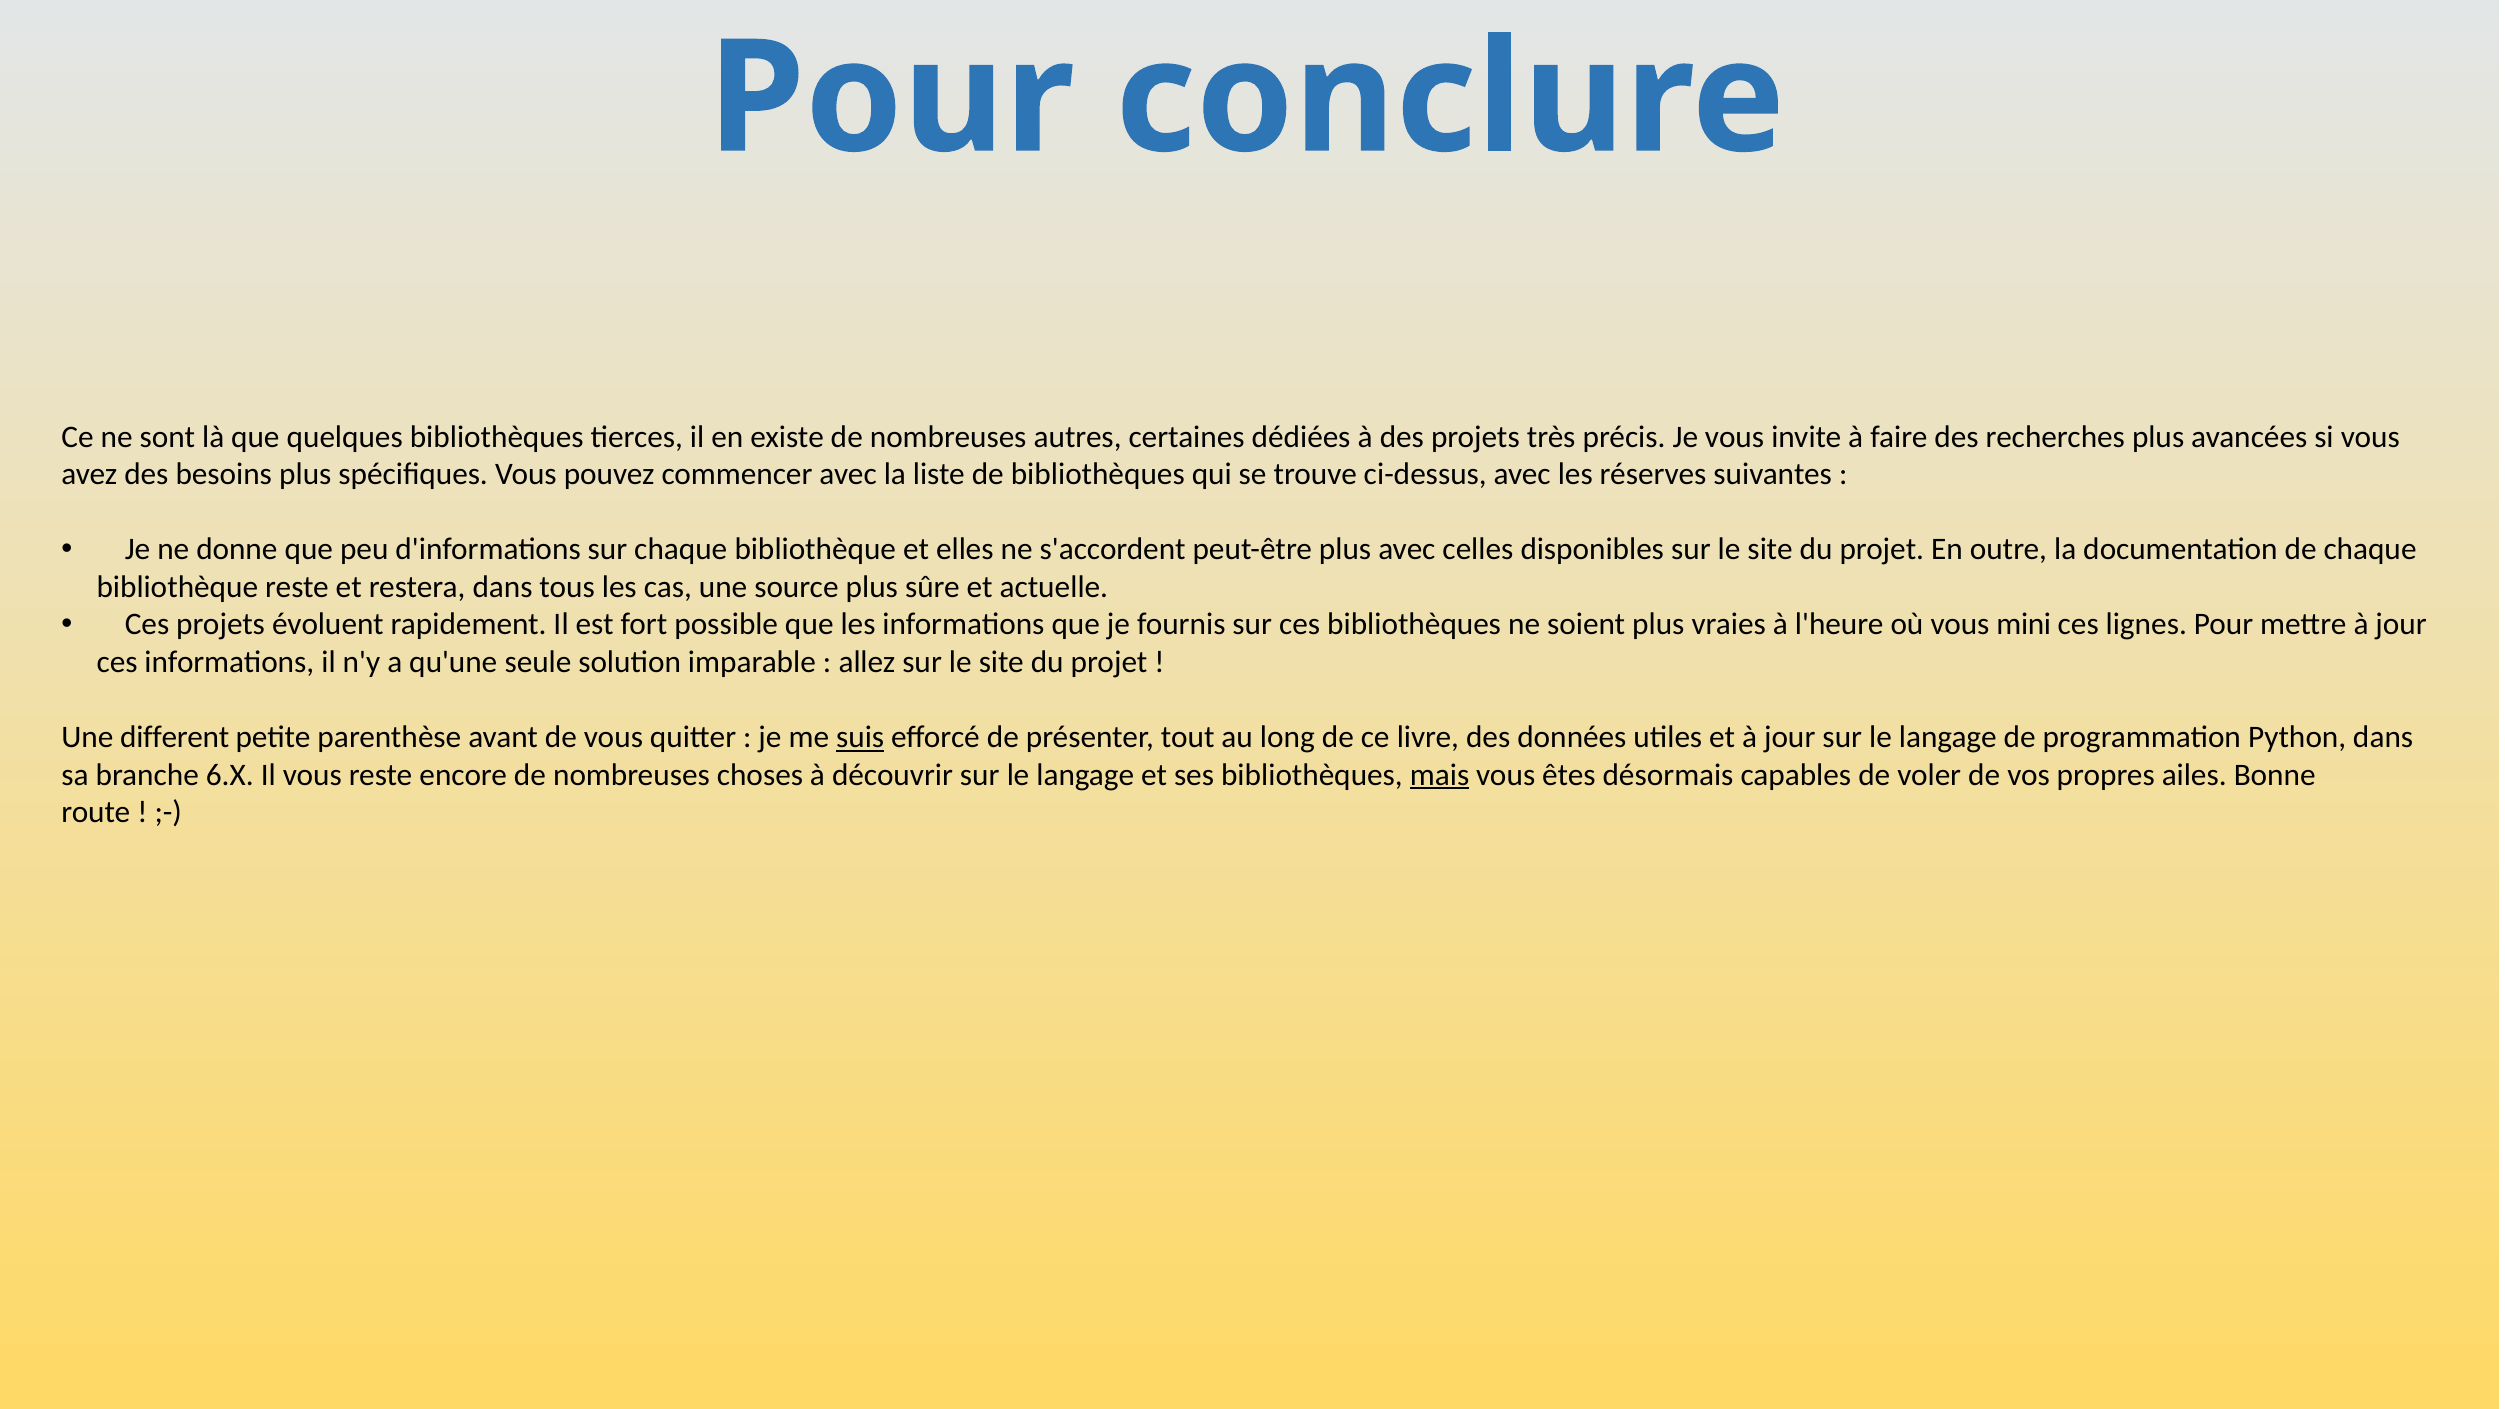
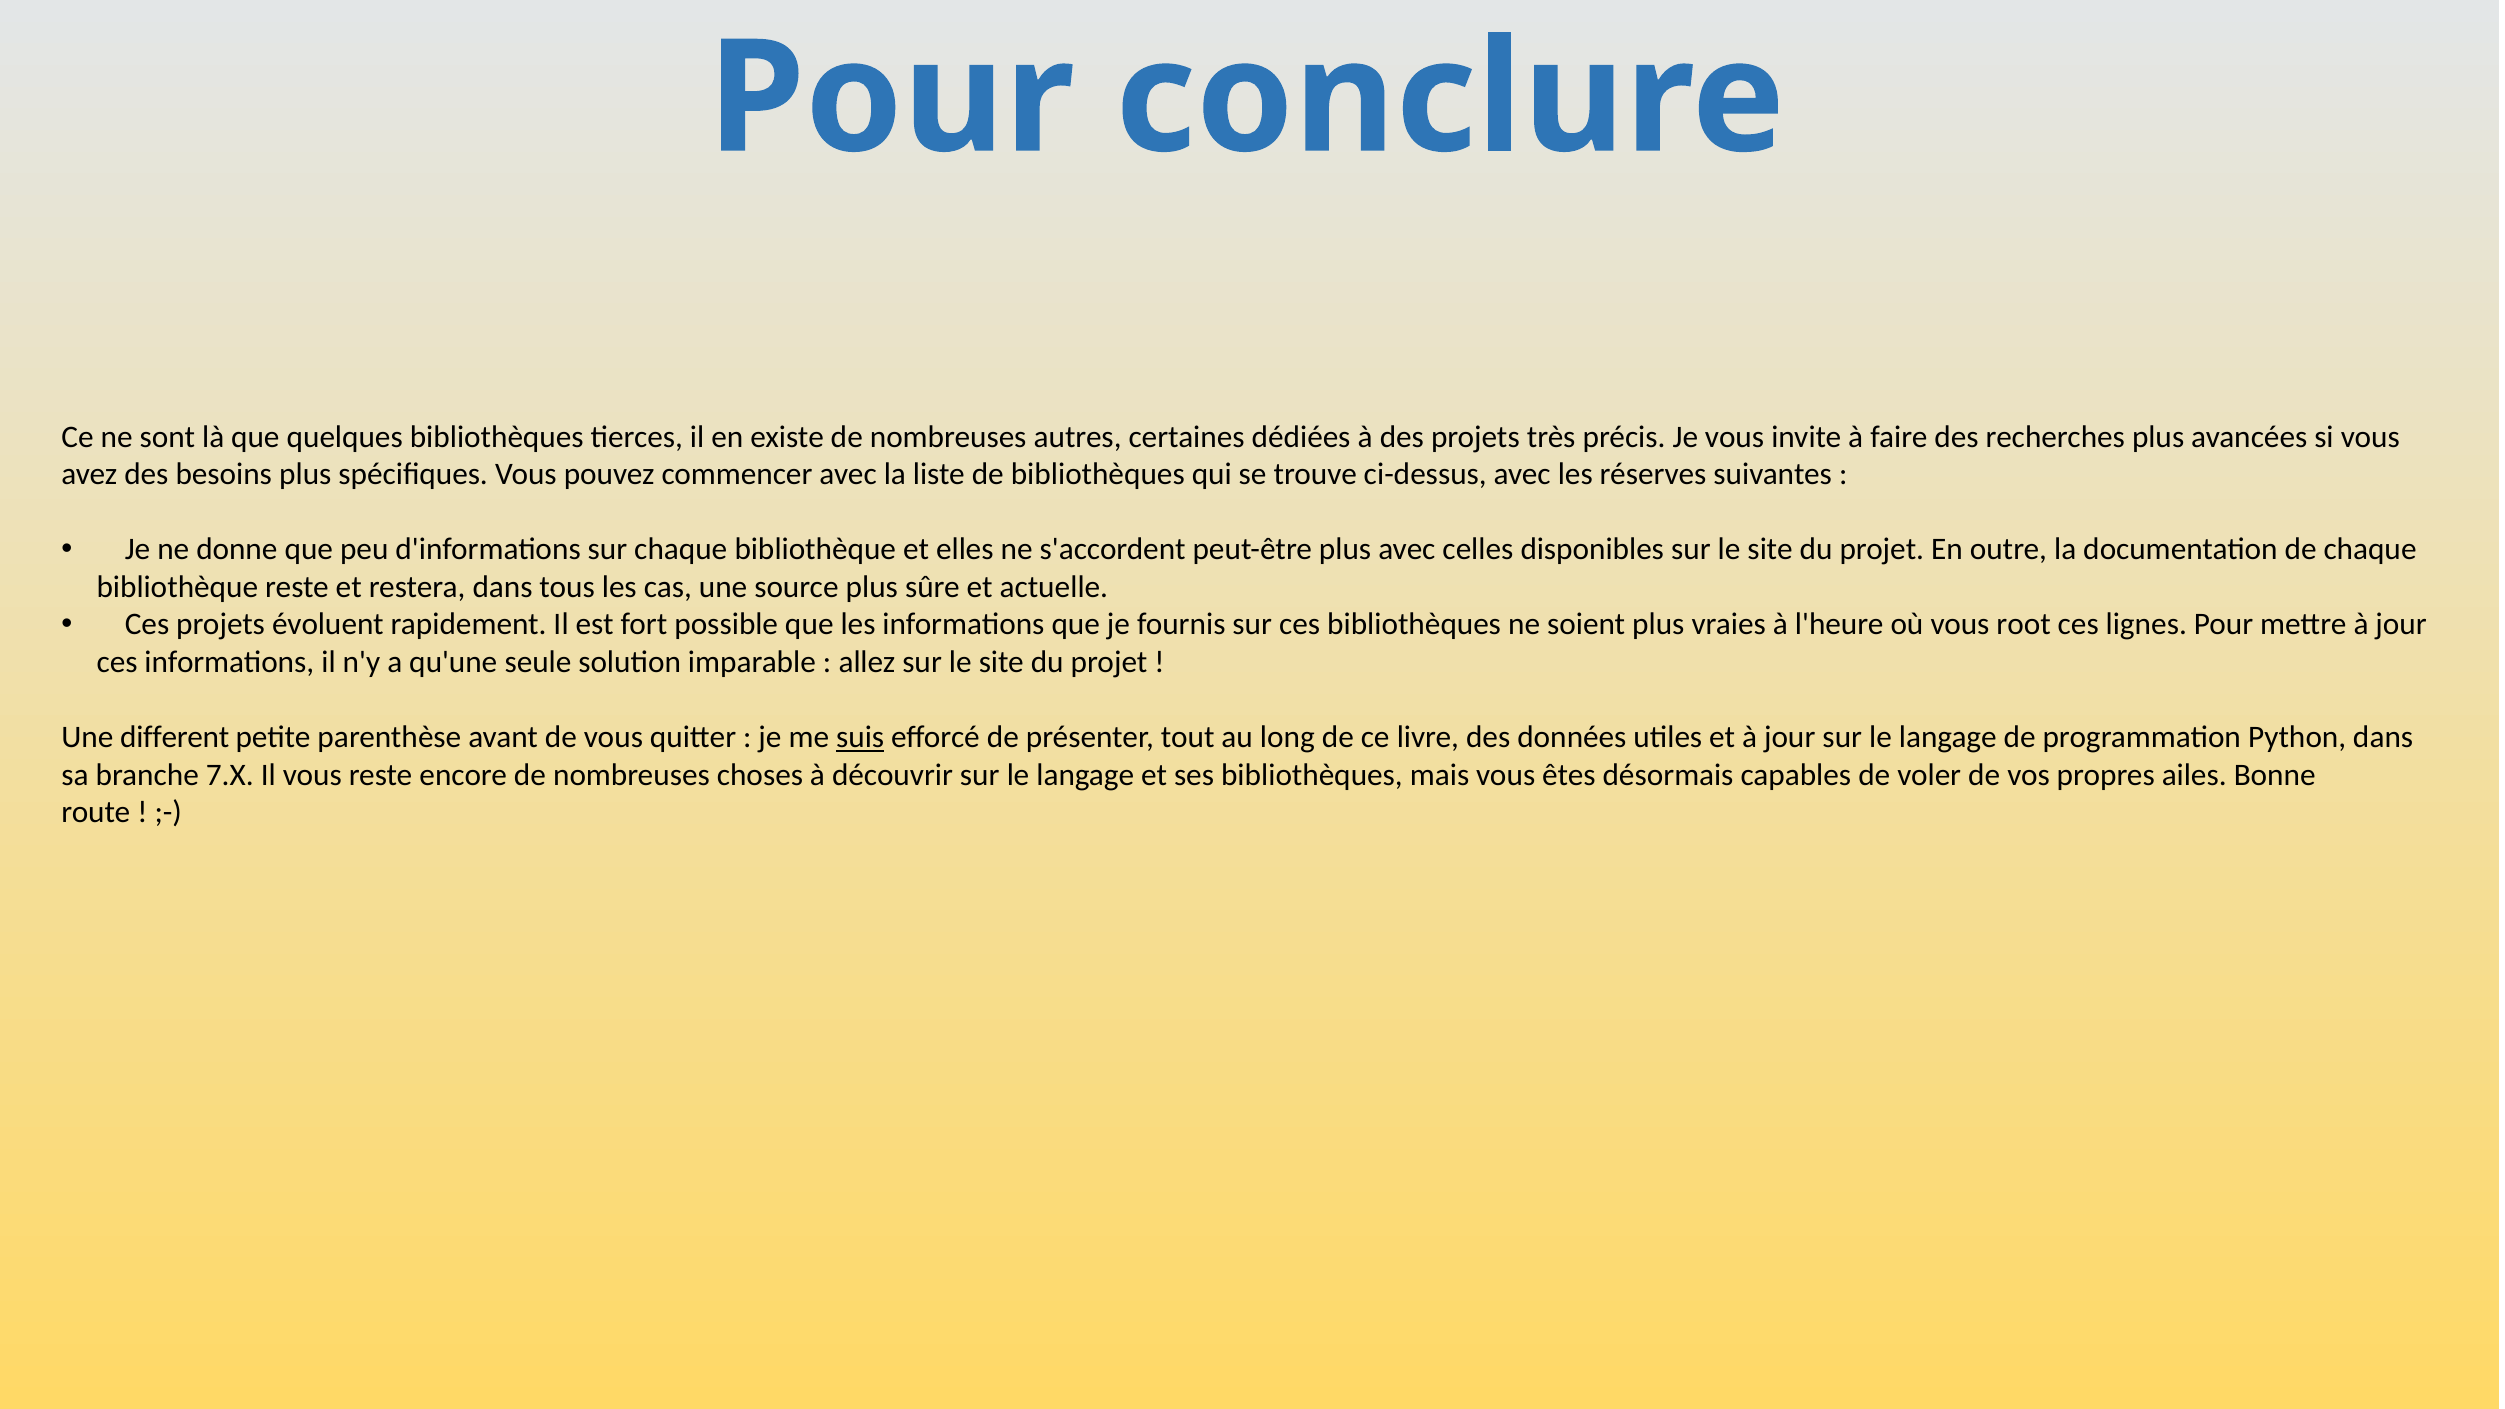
mini: mini -> root
6.X: 6.X -> 7.X
mais underline: present -> none
